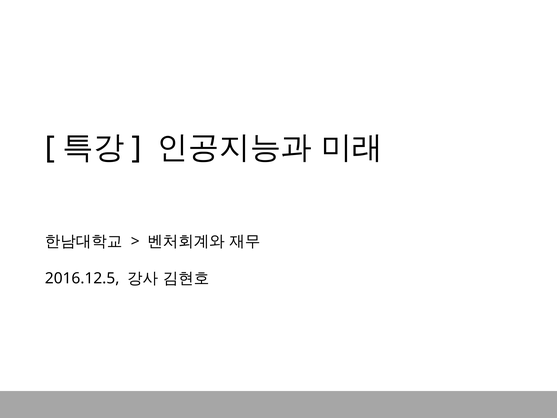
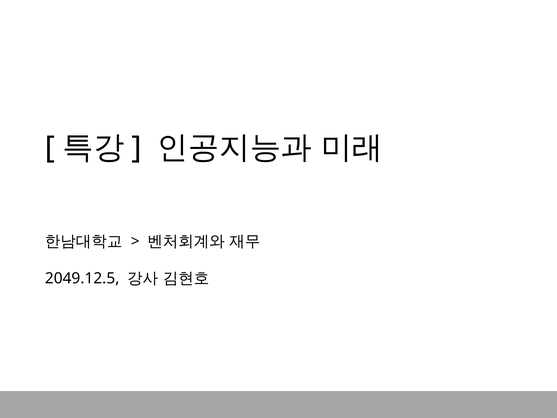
2016.12.5: 2016.12.5 -> 2049.12.5
